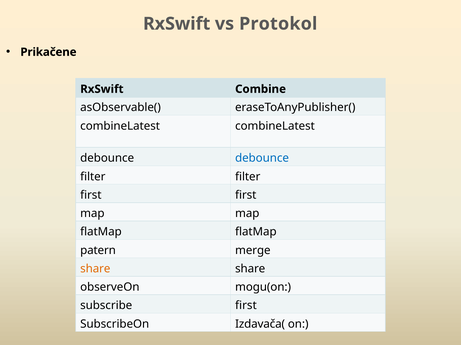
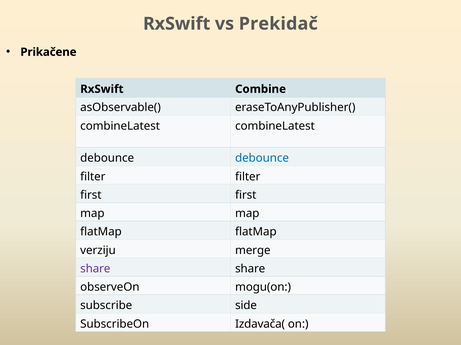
Protokol: Protokol -> Prekidač
patern: patern -> verziju
share at (95, 269) colour: orange -> purple
subscribe first: first -> side
